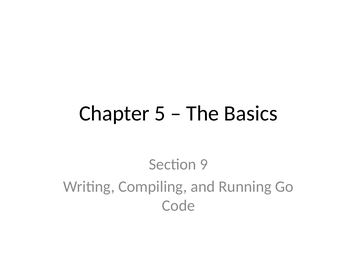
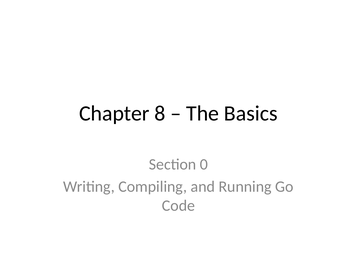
5: 5 -> 8
9: 9 -> 0
